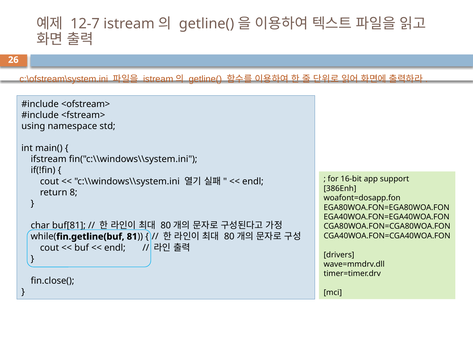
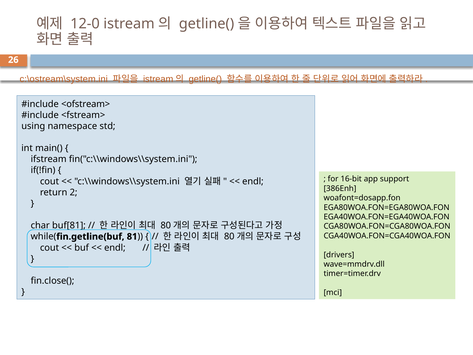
12-7: 12-7 -> 12-0
c:\ofstream\system.ini: c:\ofstream\system.ini -> c:\ostream\system.ini
8: 8 -> 2
